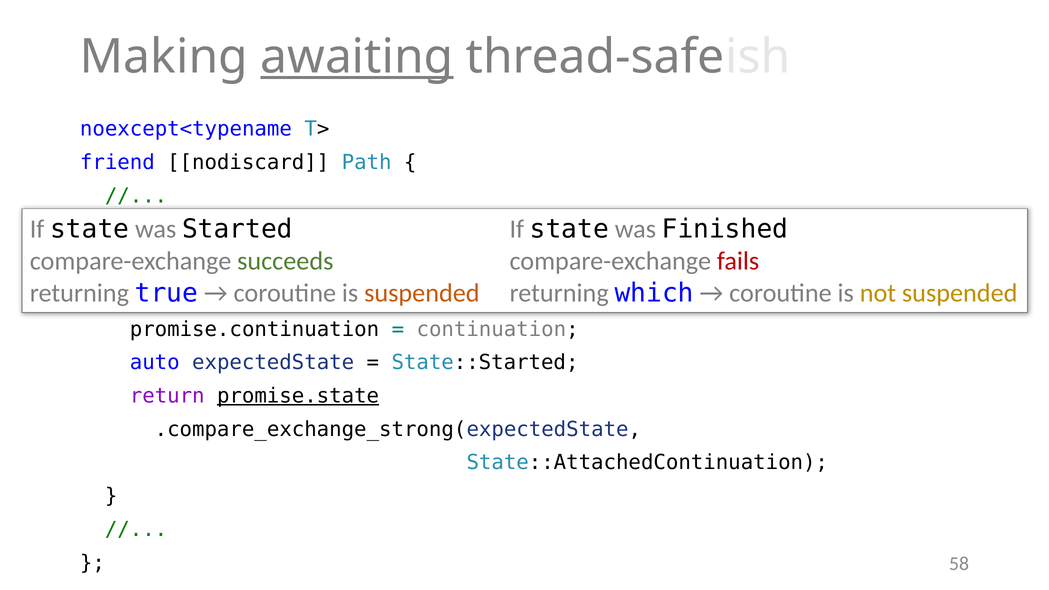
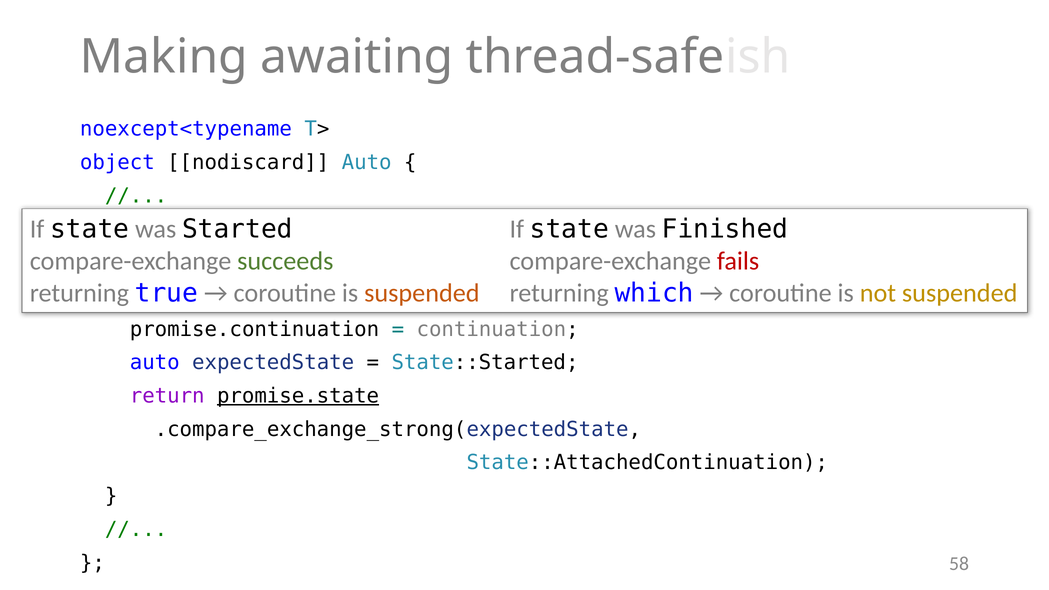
awaiting underline: present -> none
friend: friend -> object
nodiscard Path: Path -> Auto
